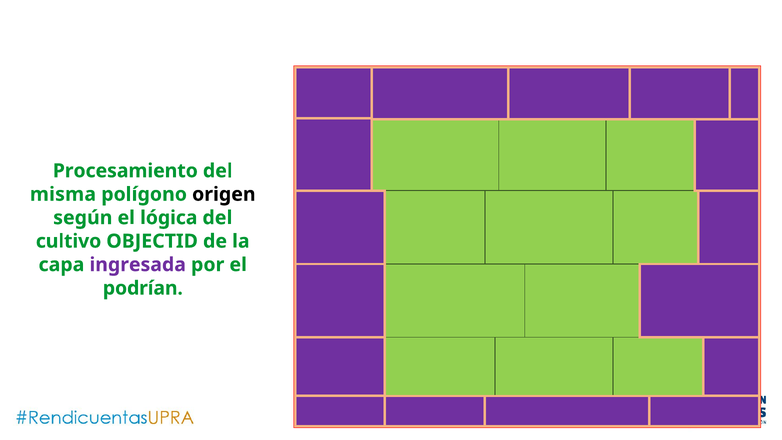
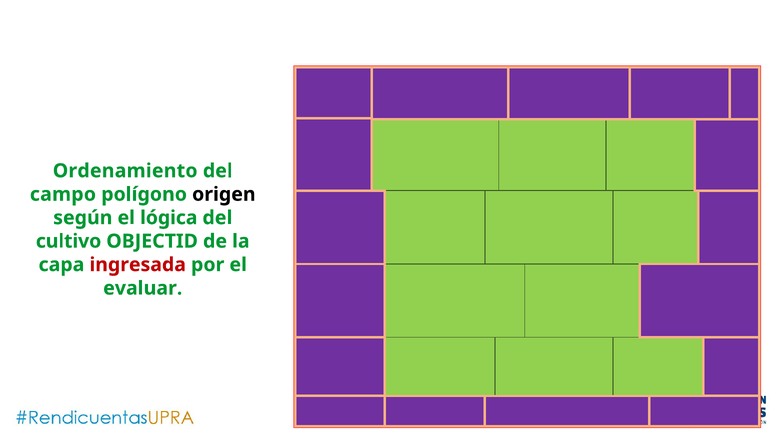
Procesamiento: Procesamiento -> Ordenamiento
misma: misma -> campo
ingresada colour: purple -> red
podrían: podrían -> evaluar
